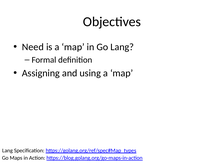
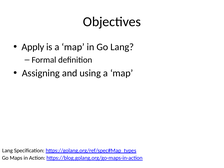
Need: Need -> Apply
